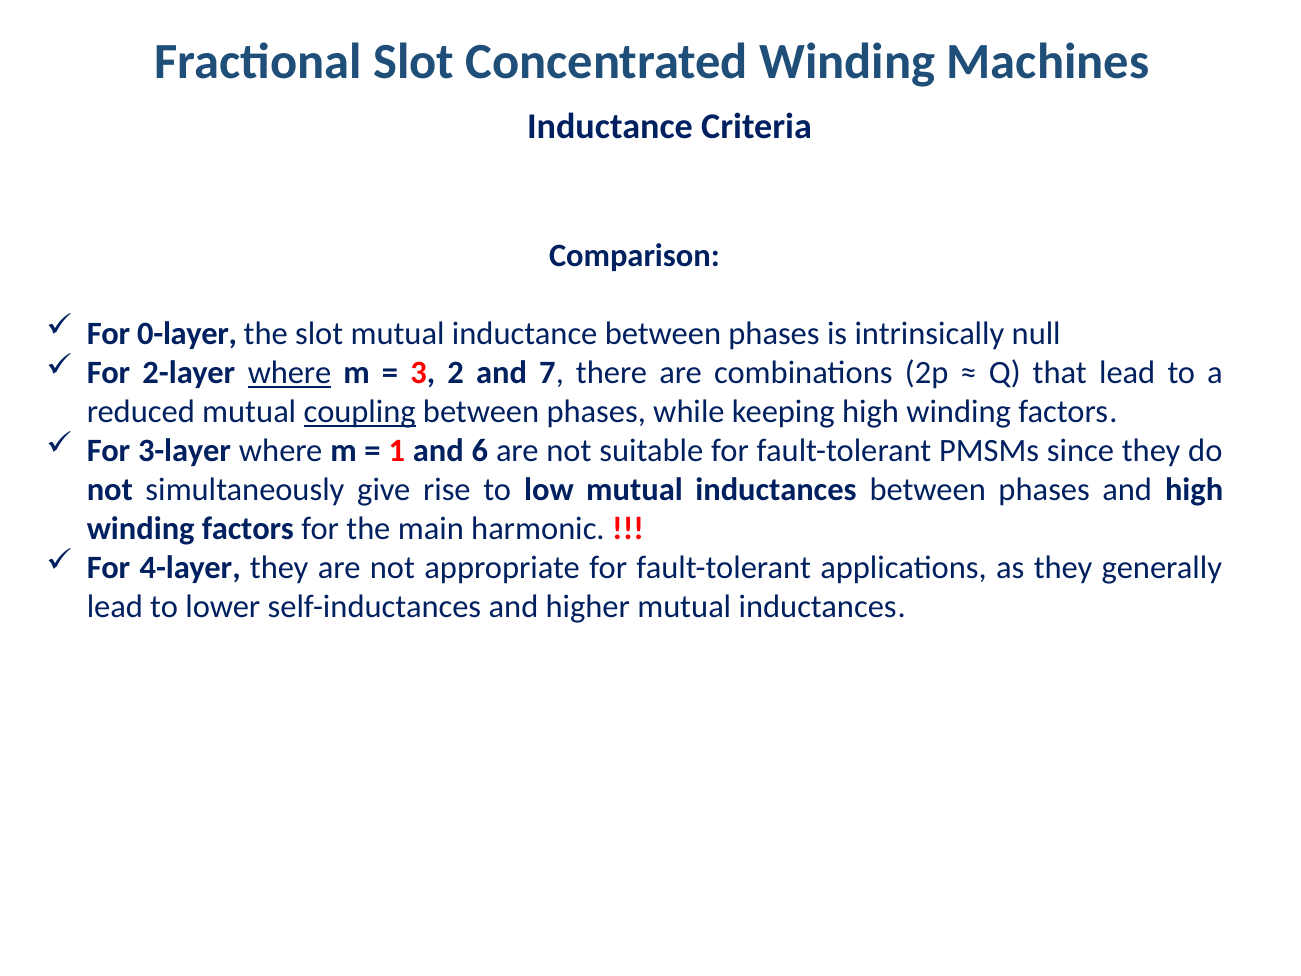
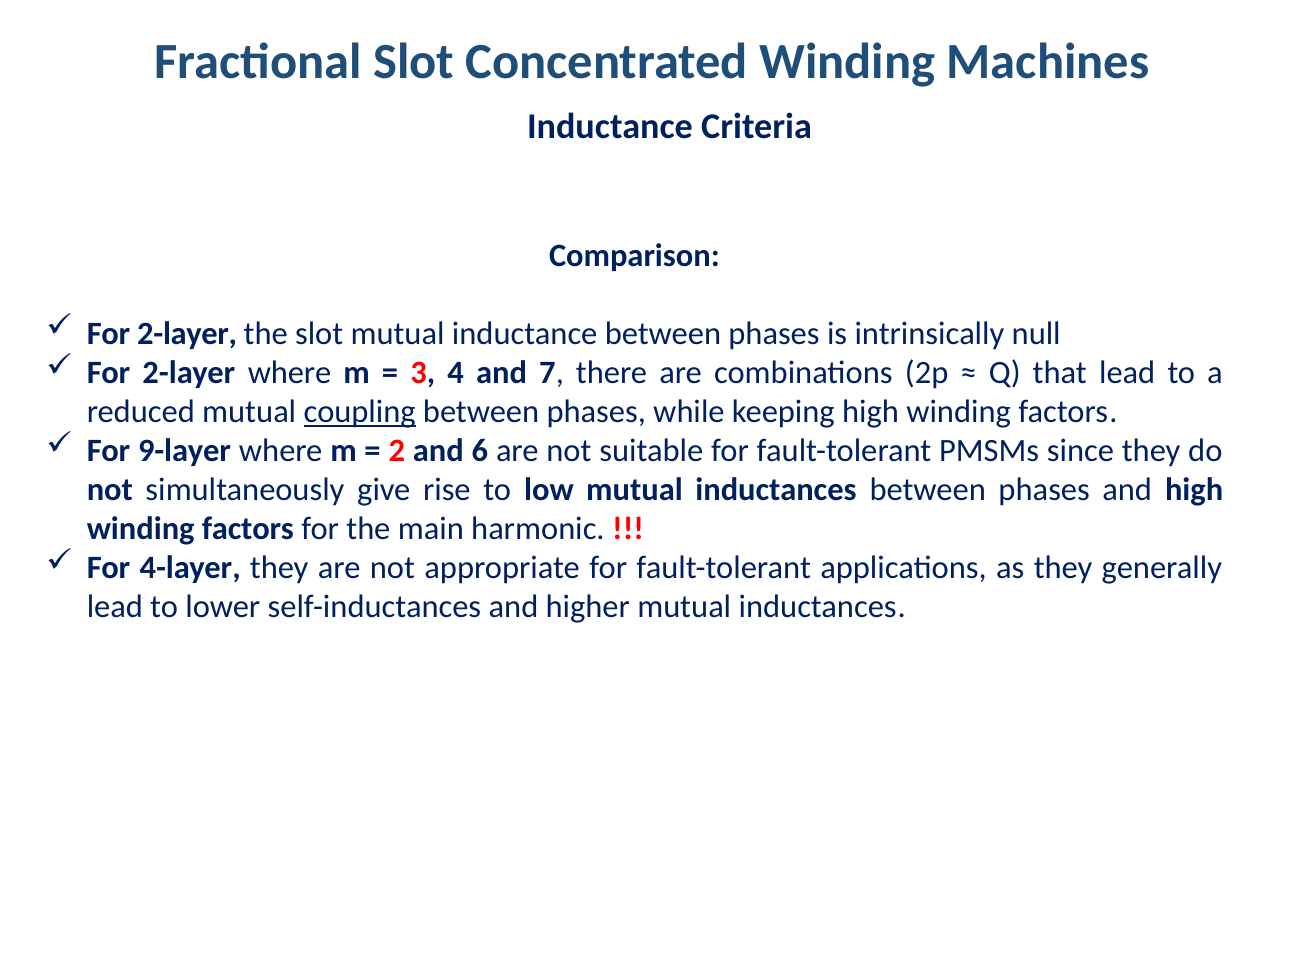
0-layer at (187, 333): 0-layer -> 2-layer
where at (289, 372) underline: present -> none
2: 2 -> 4
3-layer: 3-layer -> 9-layer
1: 1 -> 2
